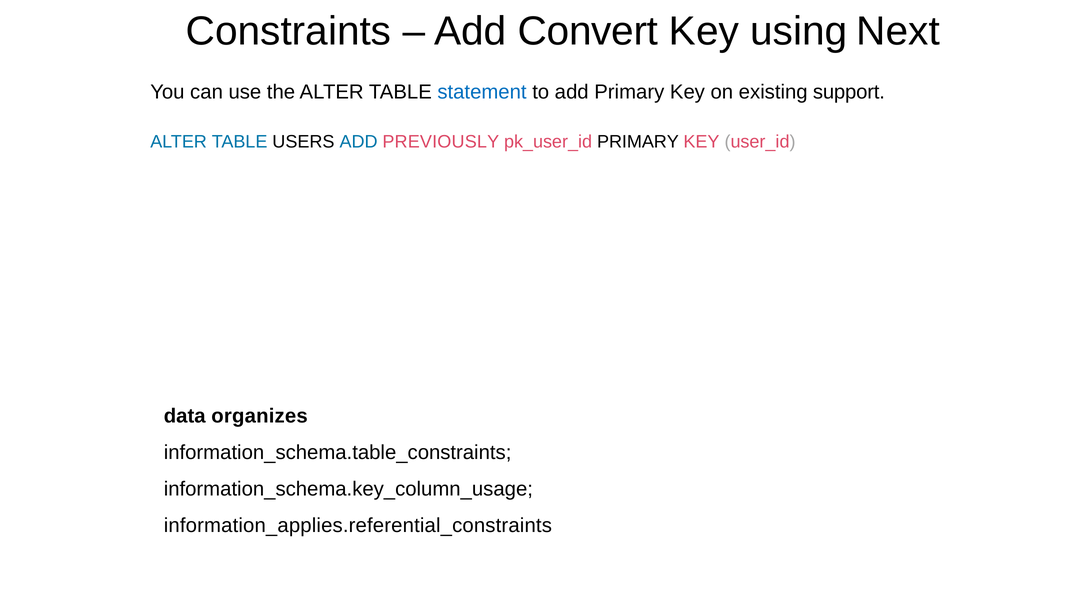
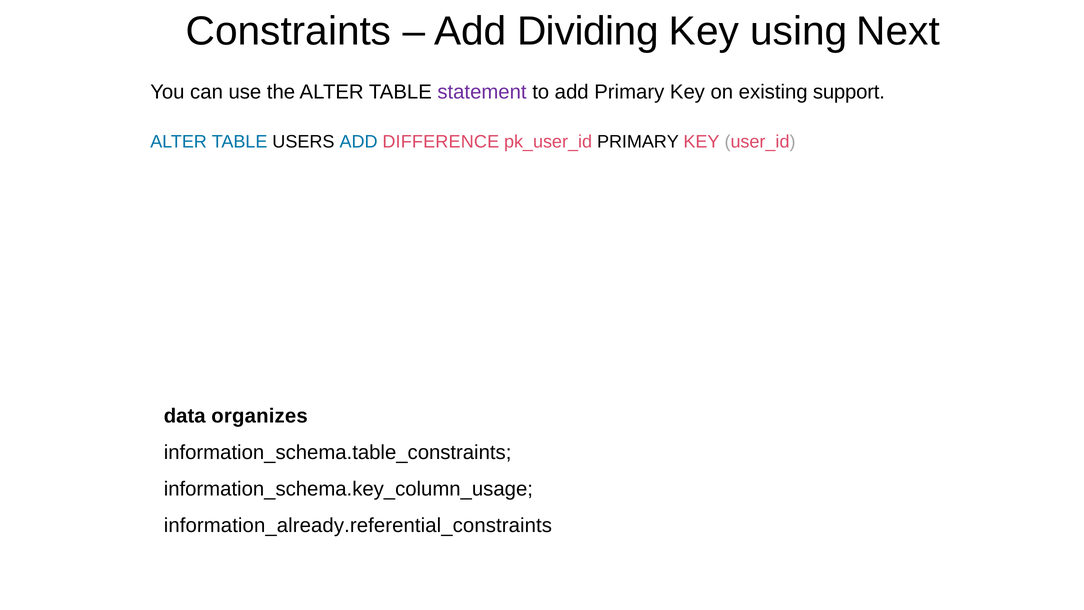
Convert: Convert -> Dividing
statement colour: blue -> purple
PREVIOUSLY: PREVIOUSLY -> DIFFERENCE
information_applies.referential_constraints: information_applies.referential_constraints -> information_already.referential_constraints
